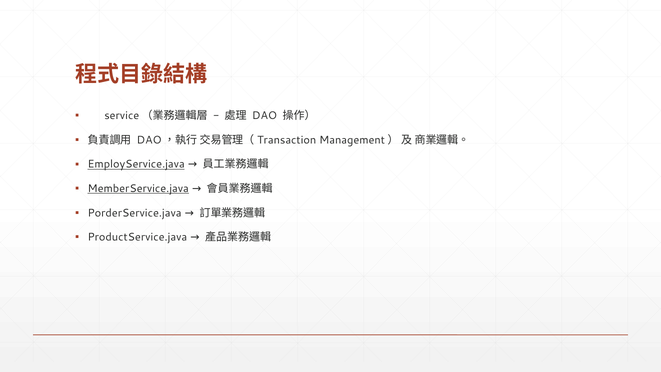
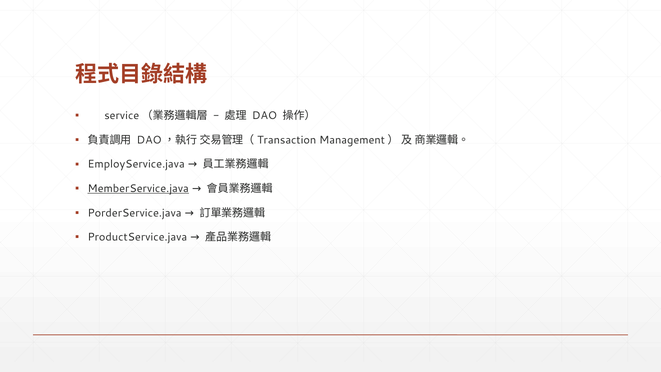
EmployService.java underline: present -> none
